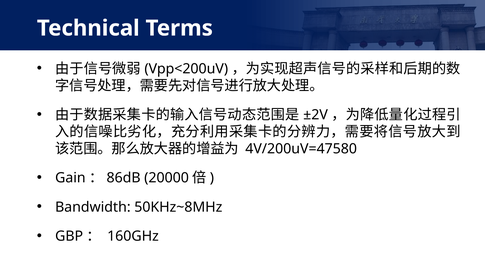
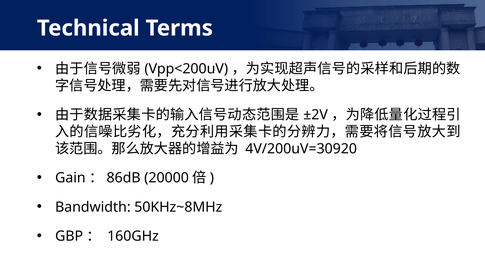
4V/200uV=47580: 4V/200uV=47580 -> 4V/200uV=30920
